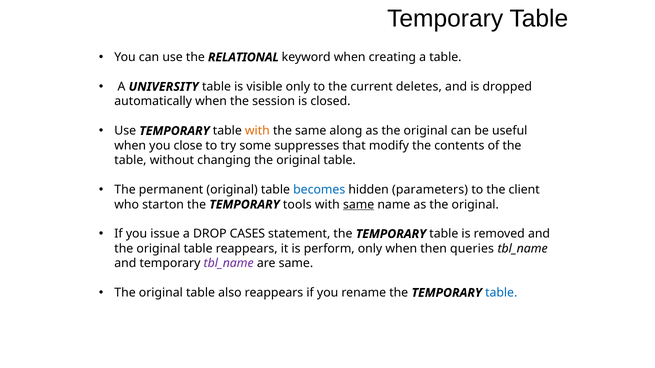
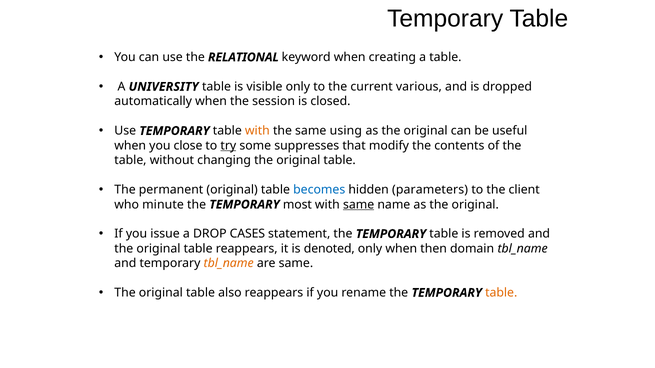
deletes: deletes -> various
along: along -> using
try underline: none -> present
starton: starton -> minute
tools: tools -> most
perform: perform -> denoted
queries: queries -> domain
tbl_name at (229, 264) colour: purple -> orange
table at (501, 293) colour: blue -> orange
